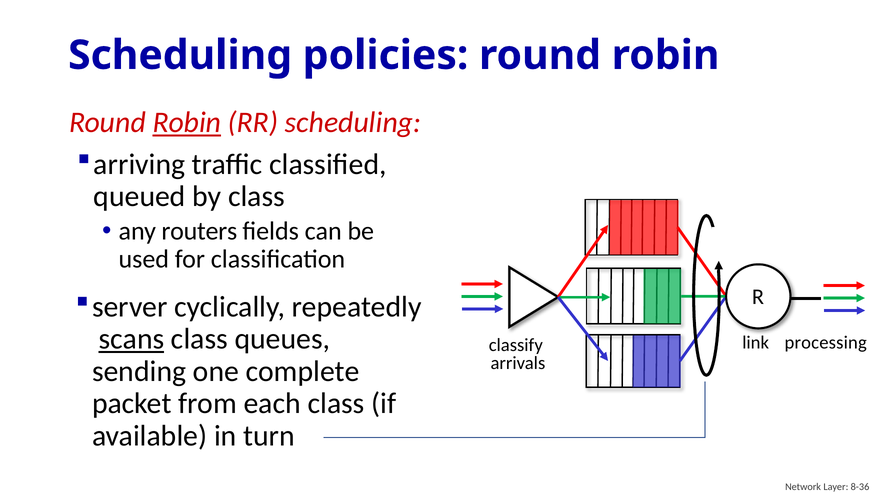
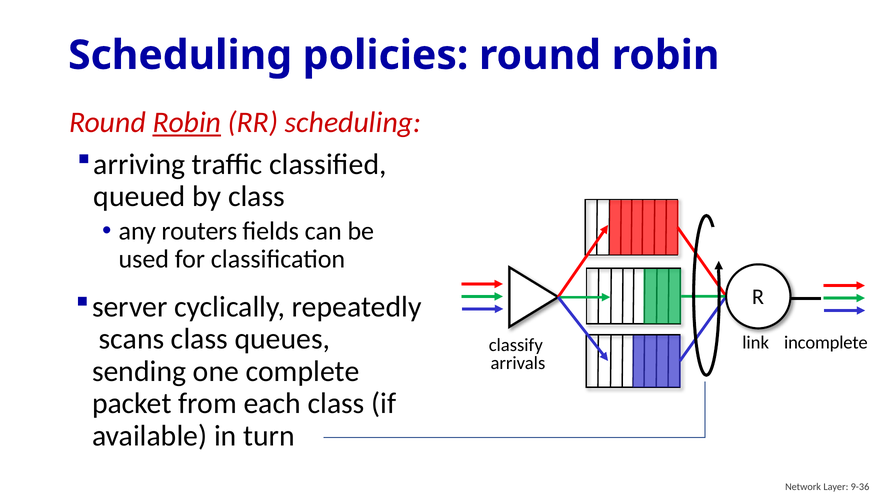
scans underline: present -> none
processing: processing -> incomplete
8-36: 8-36 -> 9-36
